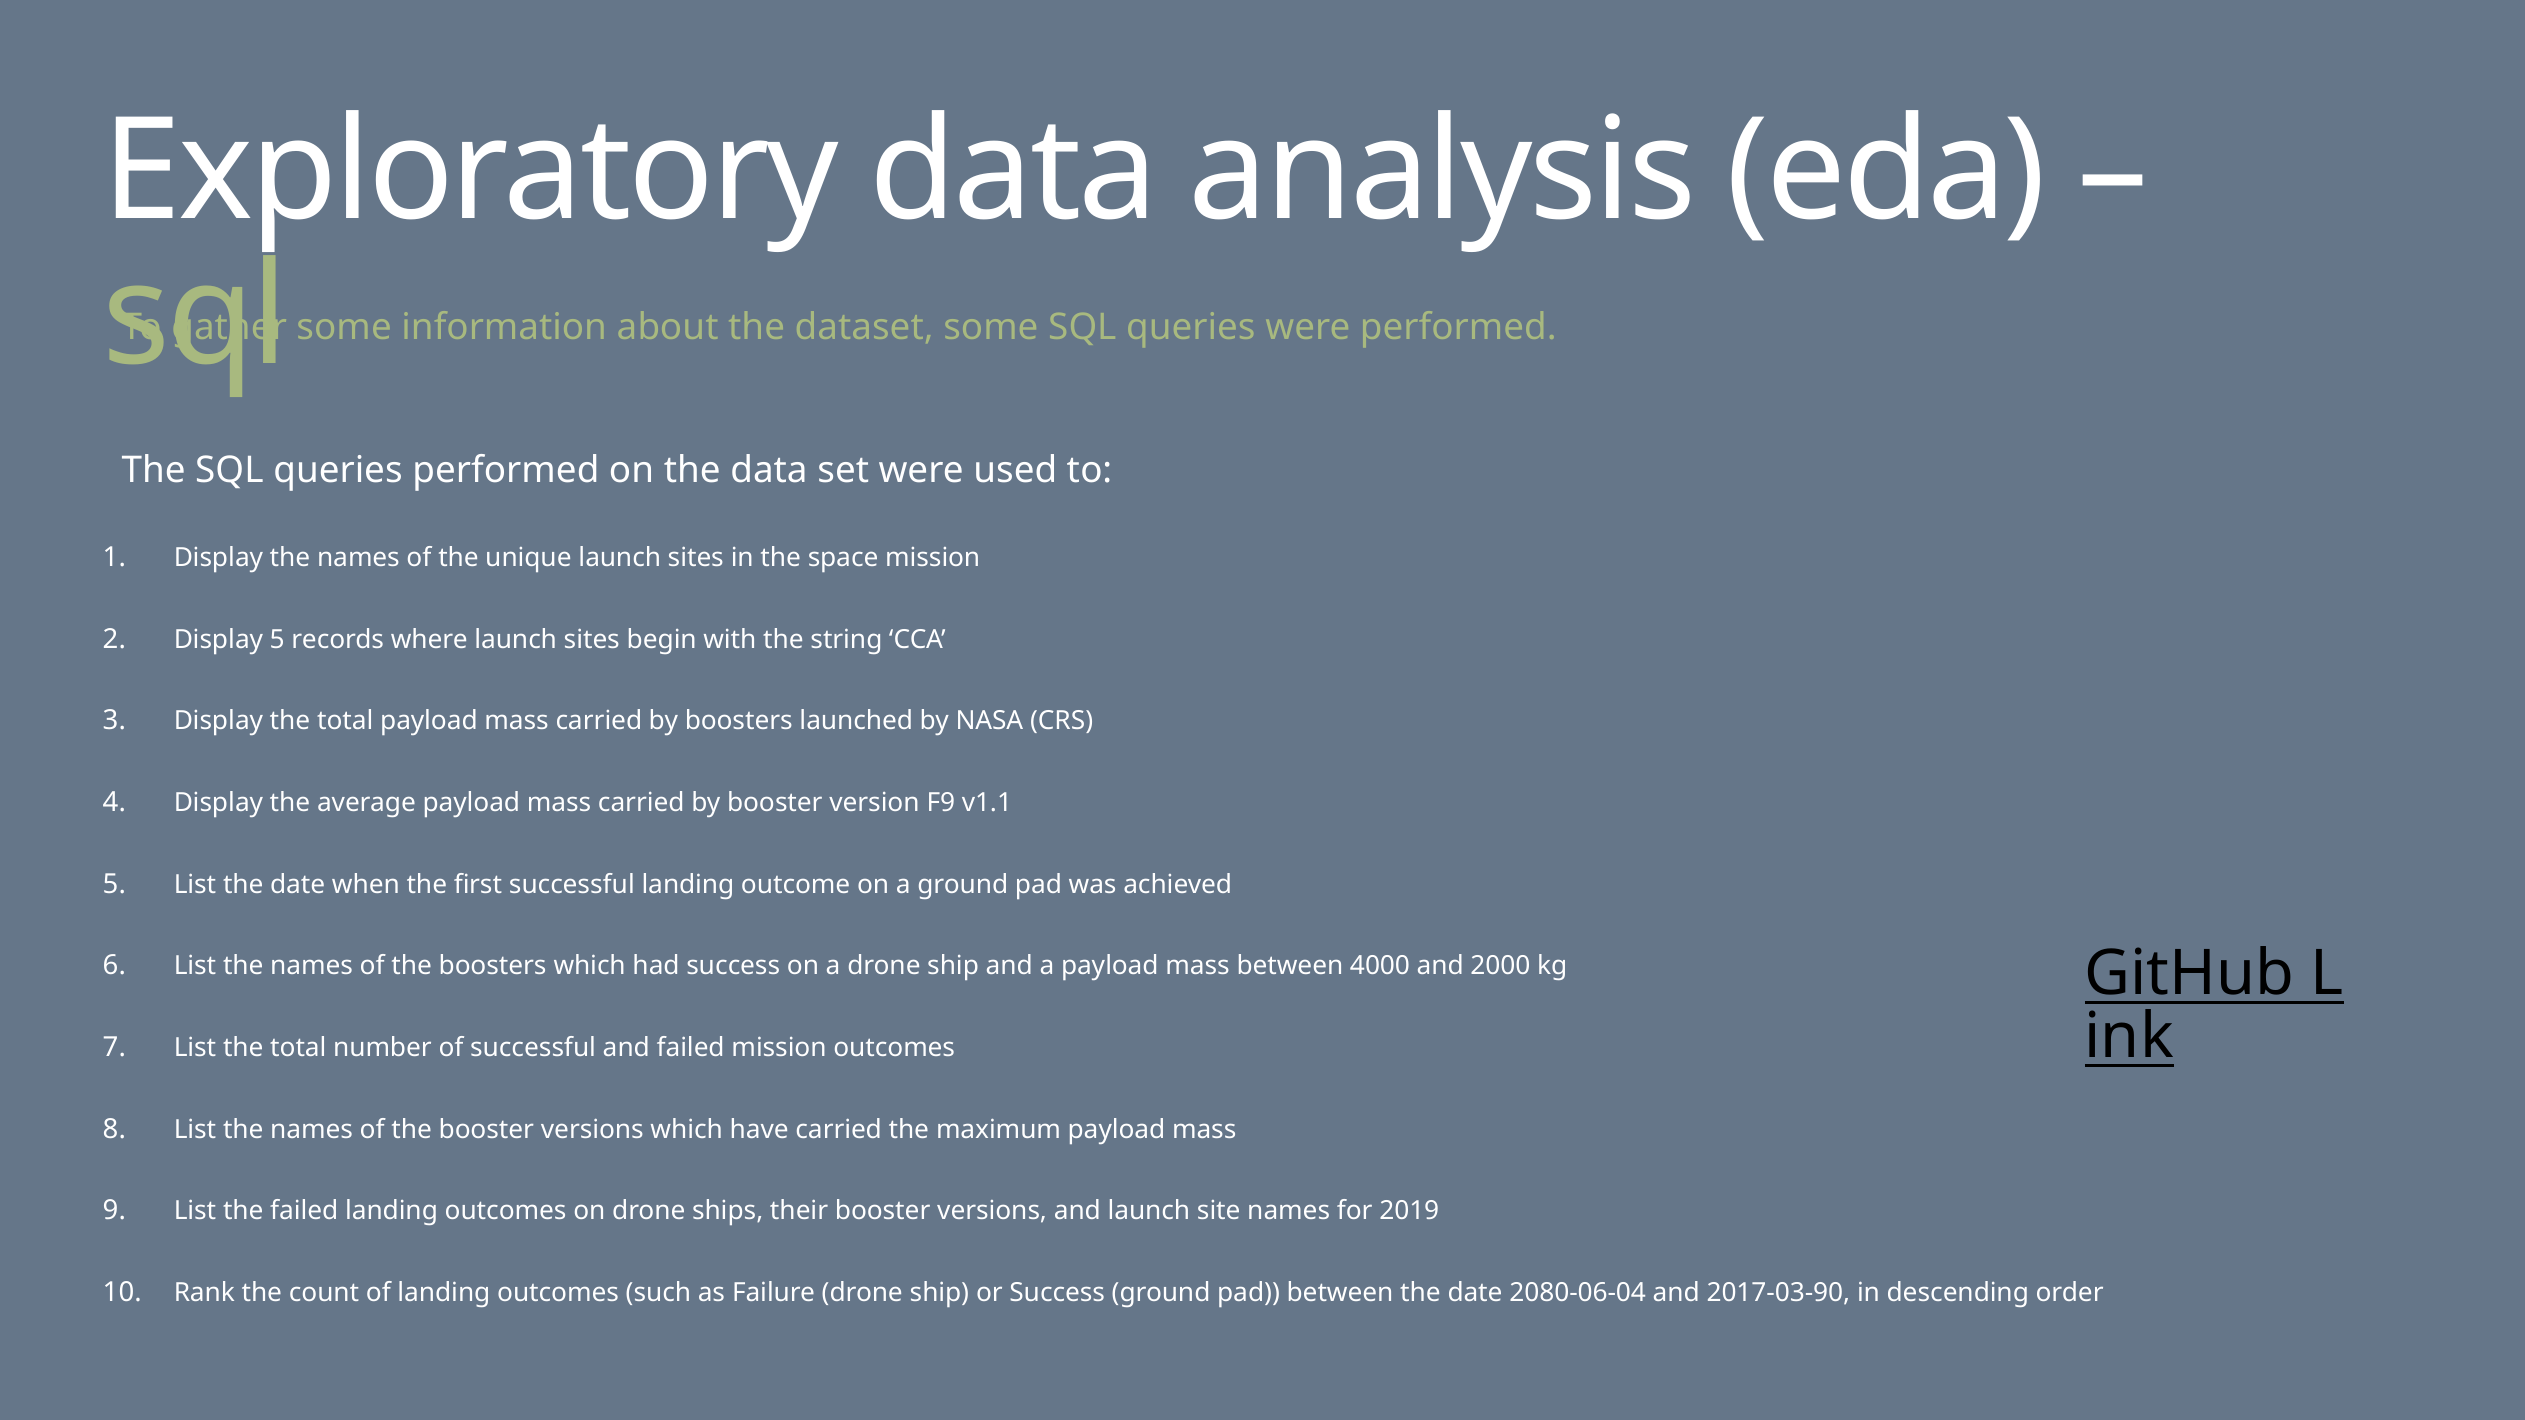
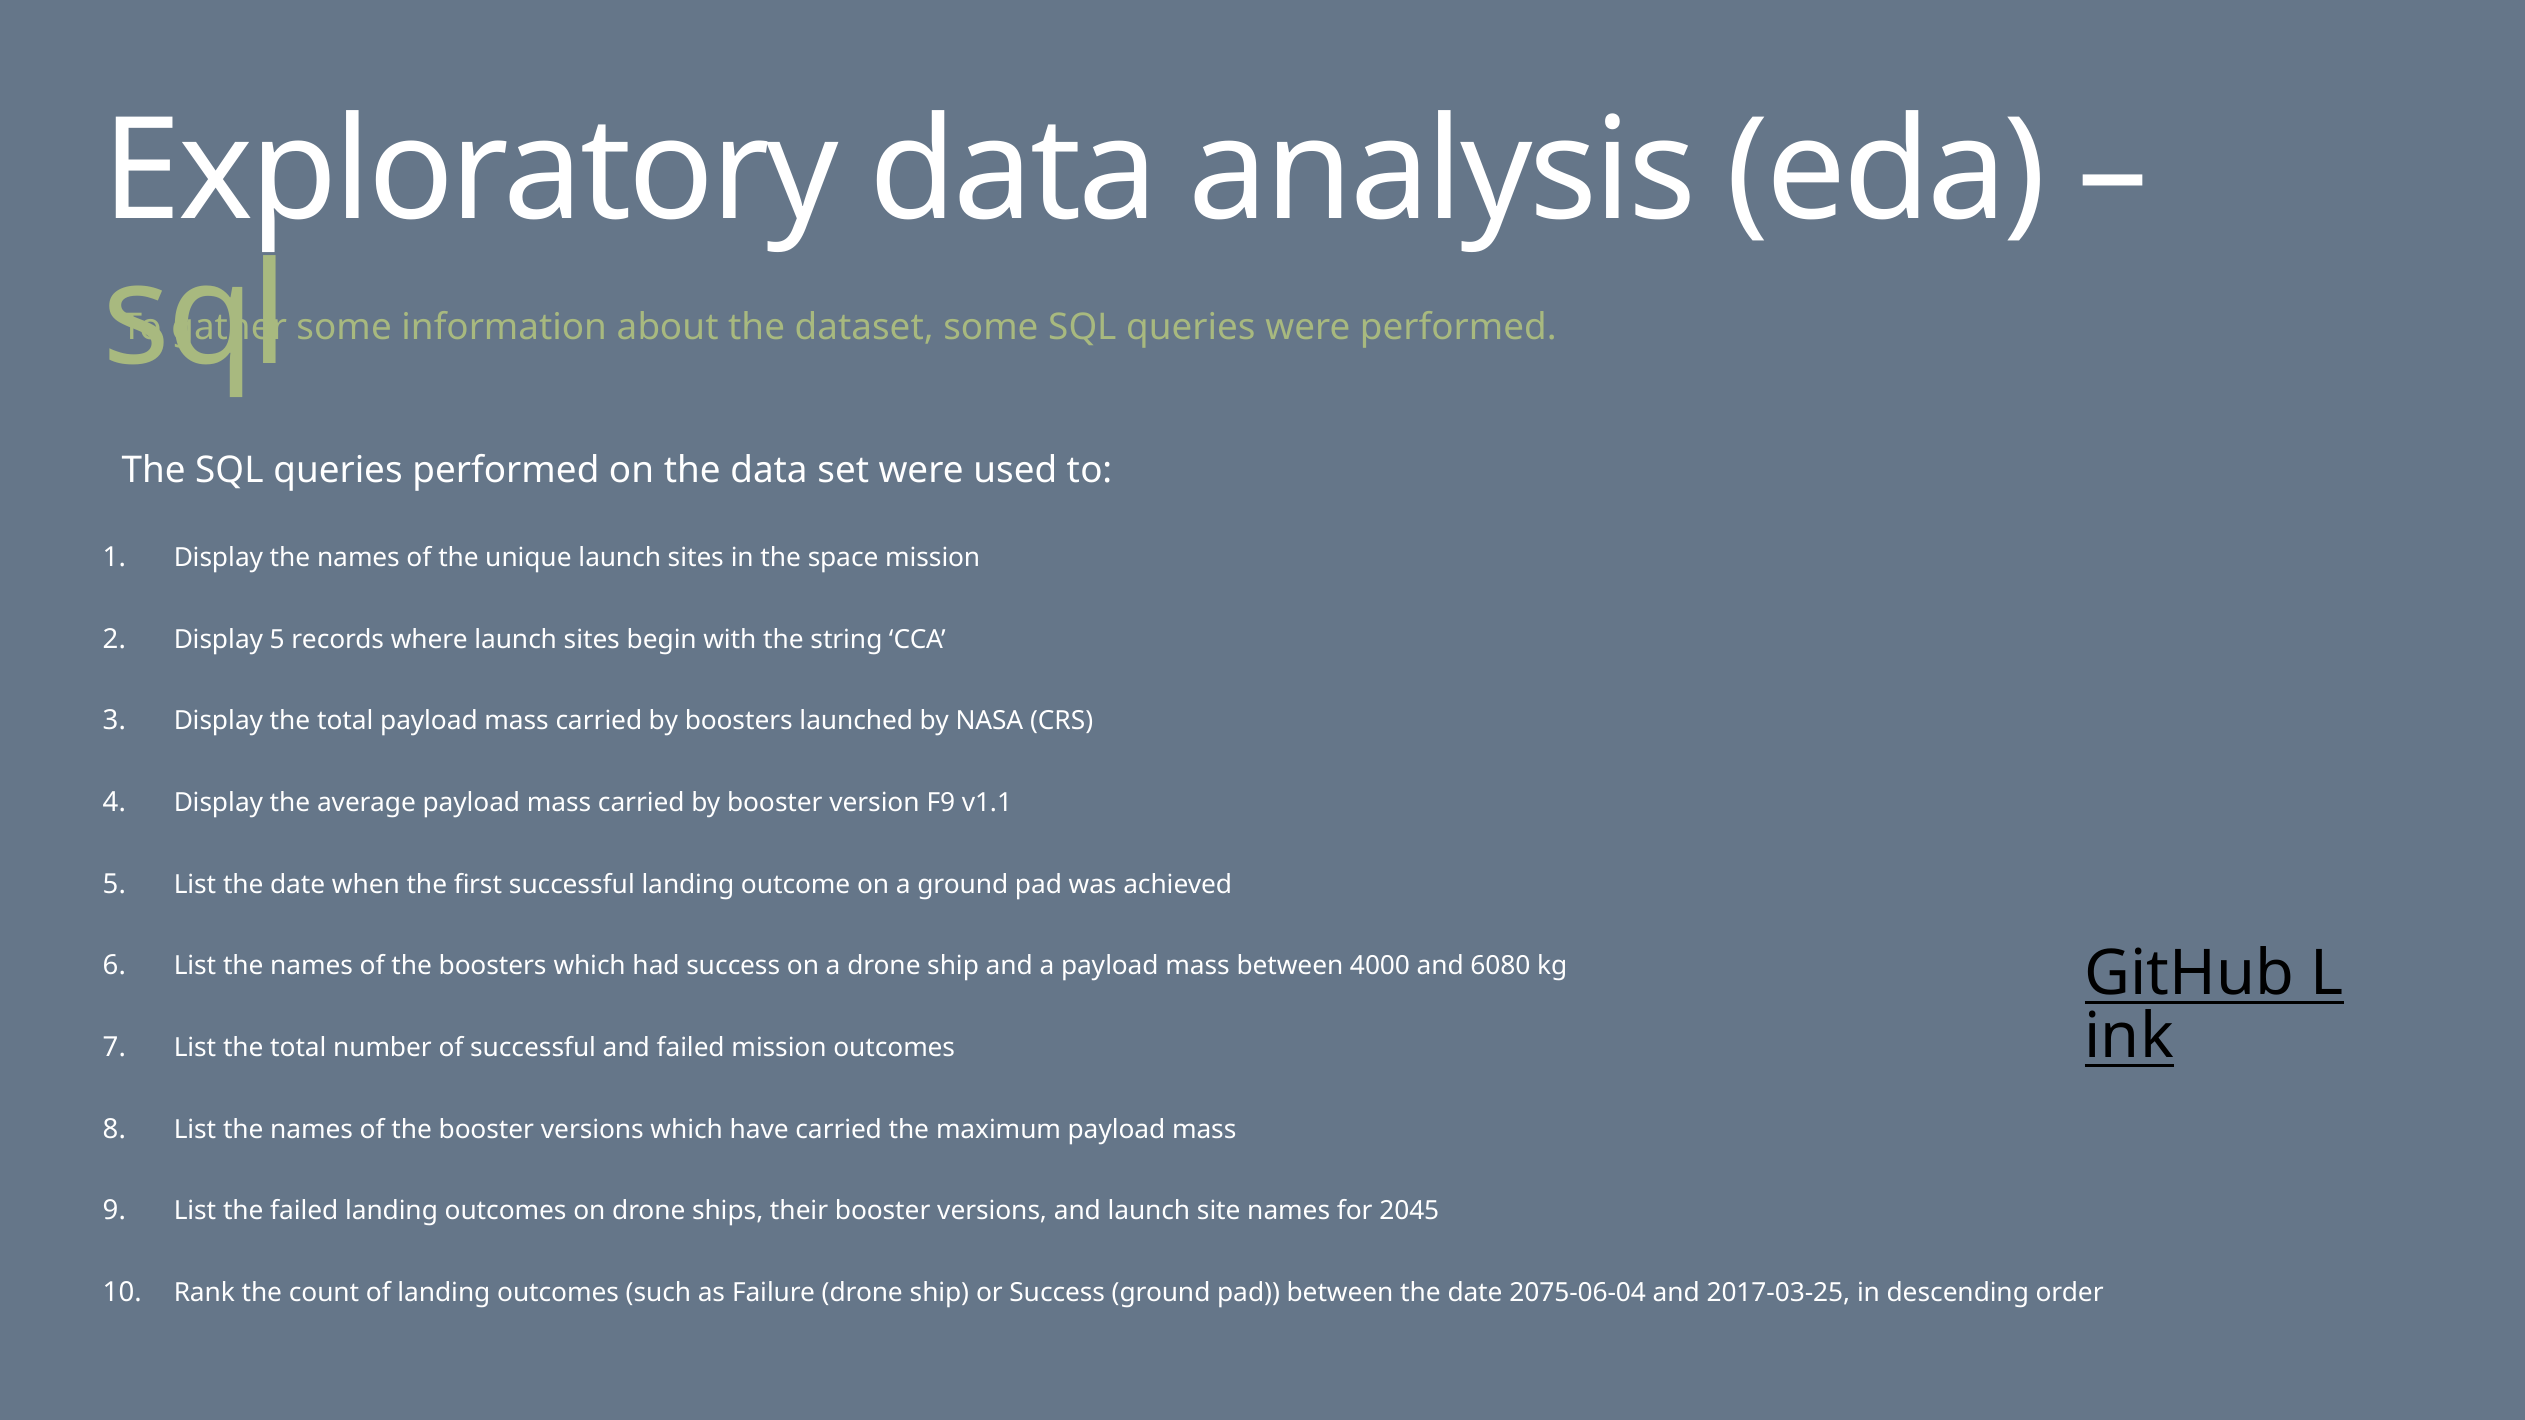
2000: 2000 -> 6080
2019: 2019 -> 2045
2080-06-04: 2080-06-04 -> 2075-06-04
2017-03-90: 2017-03-90 -> 2017-03-25
